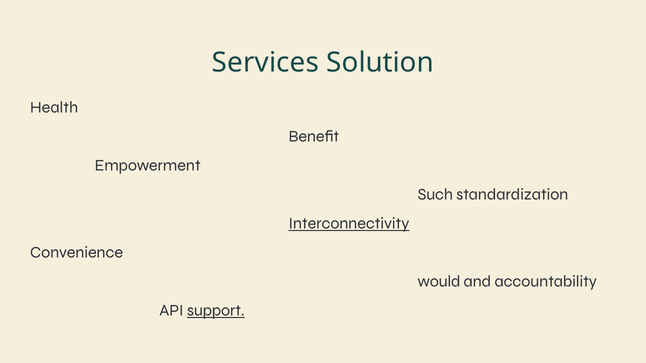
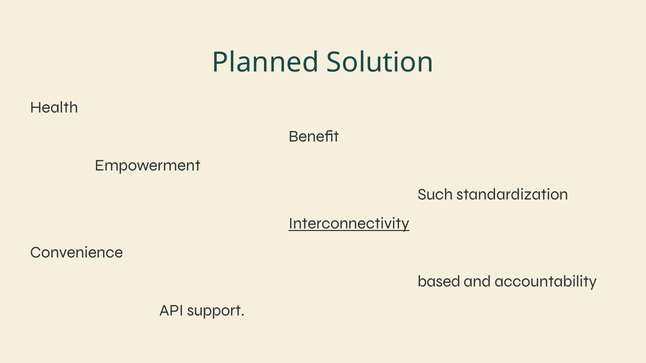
Services: Services -> Planned
would: would -> based
support underline: present -> none
